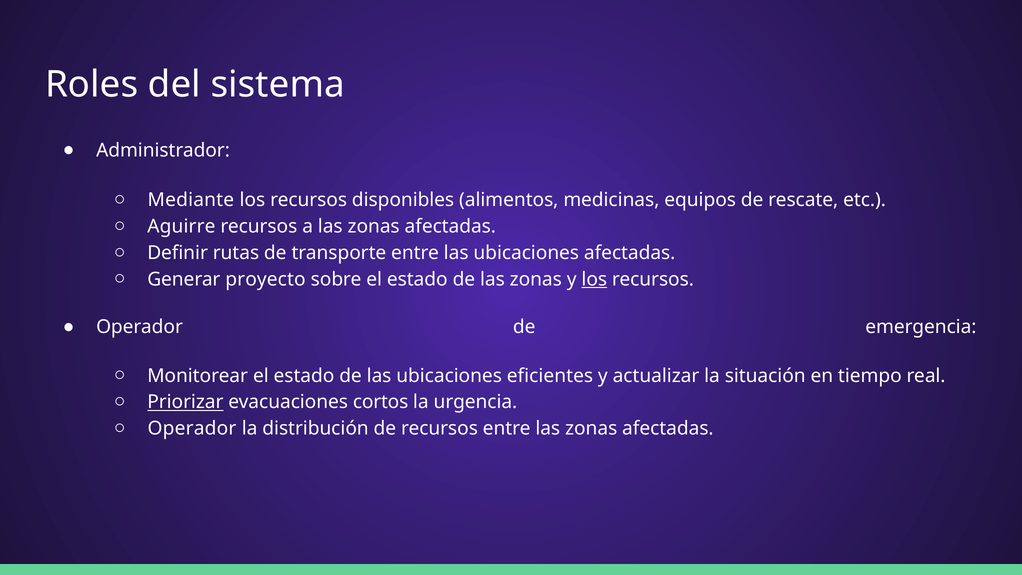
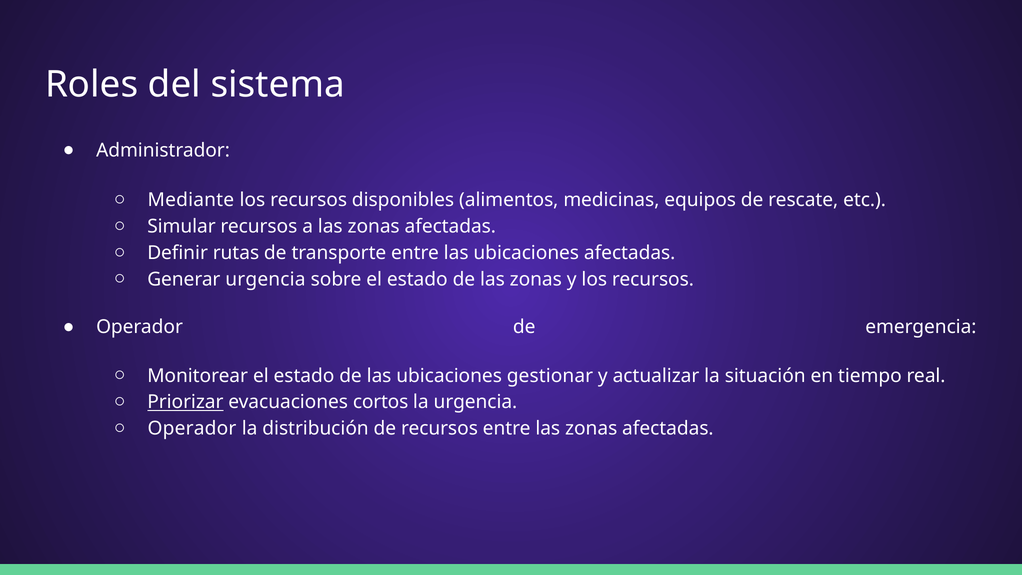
Aguirre: Aguirre -> Simular
Generar proyecto: proyecto -> urgencia
los at (594, 279) underline: present -> none
eficientes: eficientes -> gestionar
